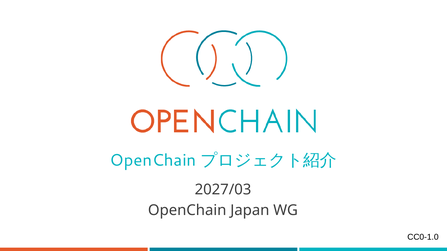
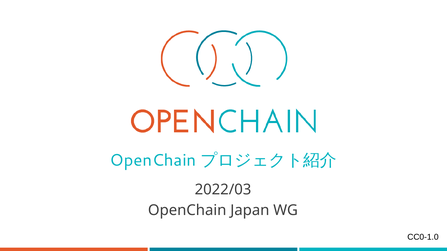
2027/03: 2027/03 -> 2022/03
